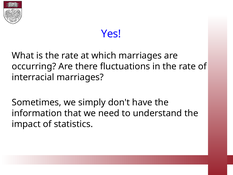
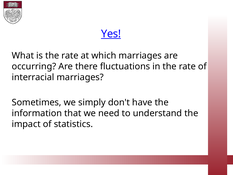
Yes underline: none -> present
